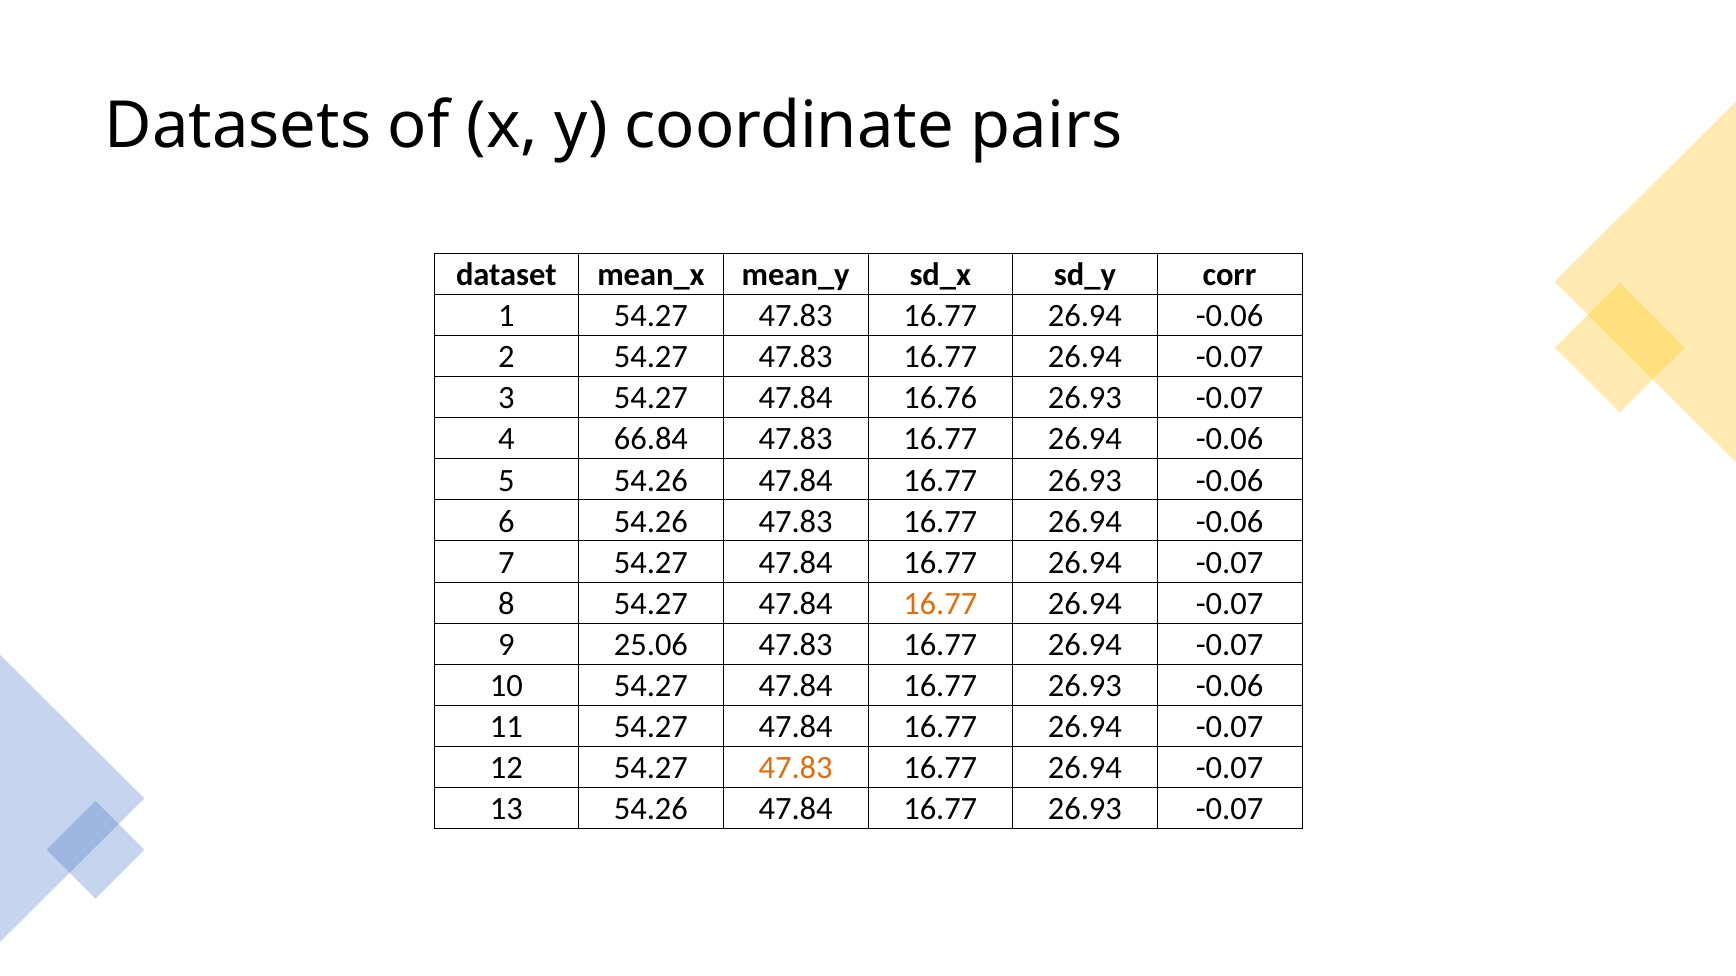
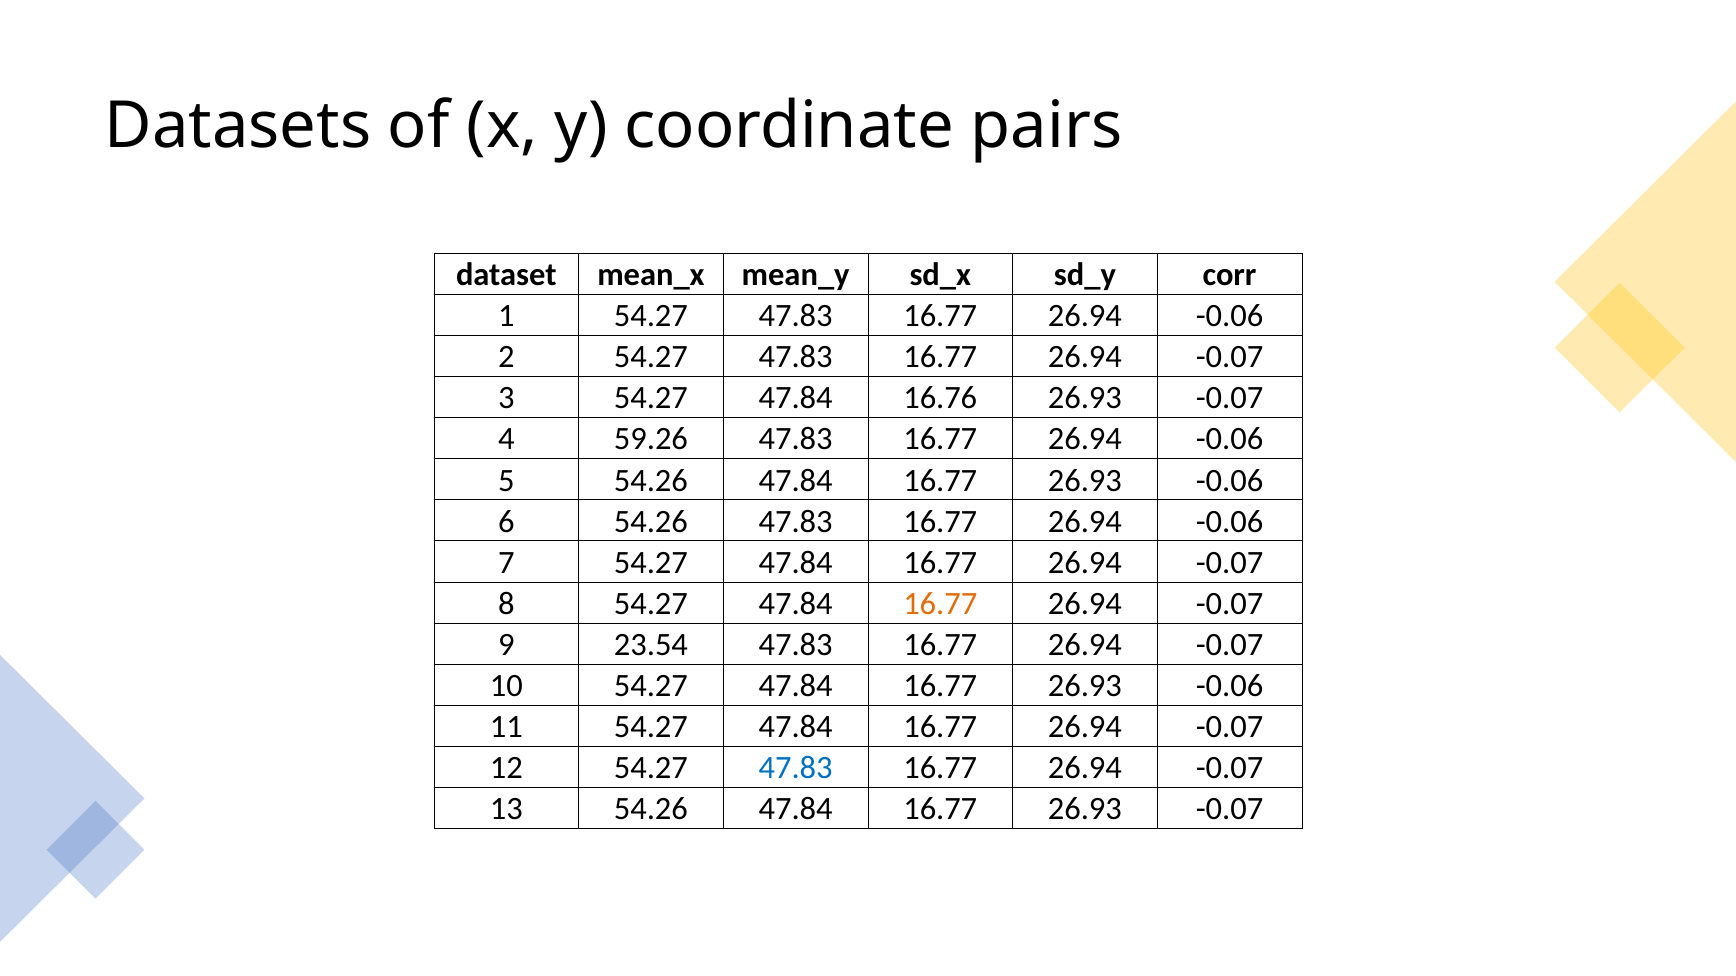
66.84: 66.84 -> 59.26
25.06: 25.06 -> 23.54
47.83 at (796, 768) colour: orange -> blue
